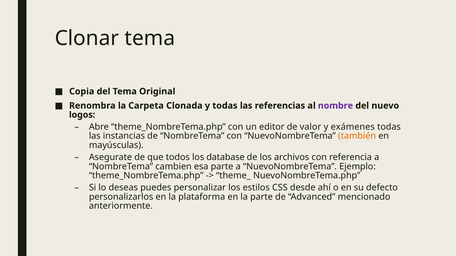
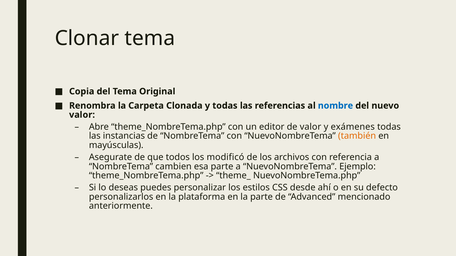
nombre colour: purple -> blue
logos at (82, 115): logos -> valor
database: database -> modificó
